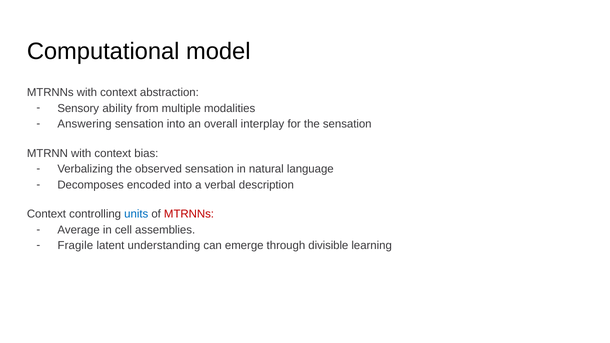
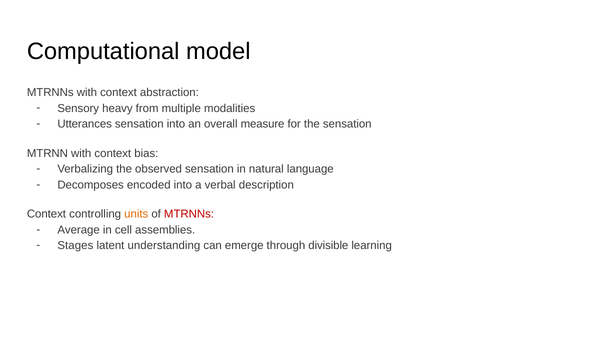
ability: ability -> heavy
Answering: Answering -> Utterances
interplay: interplay -> measure
units colour: blue -> orange
Fragile: Fragile -> Stages
